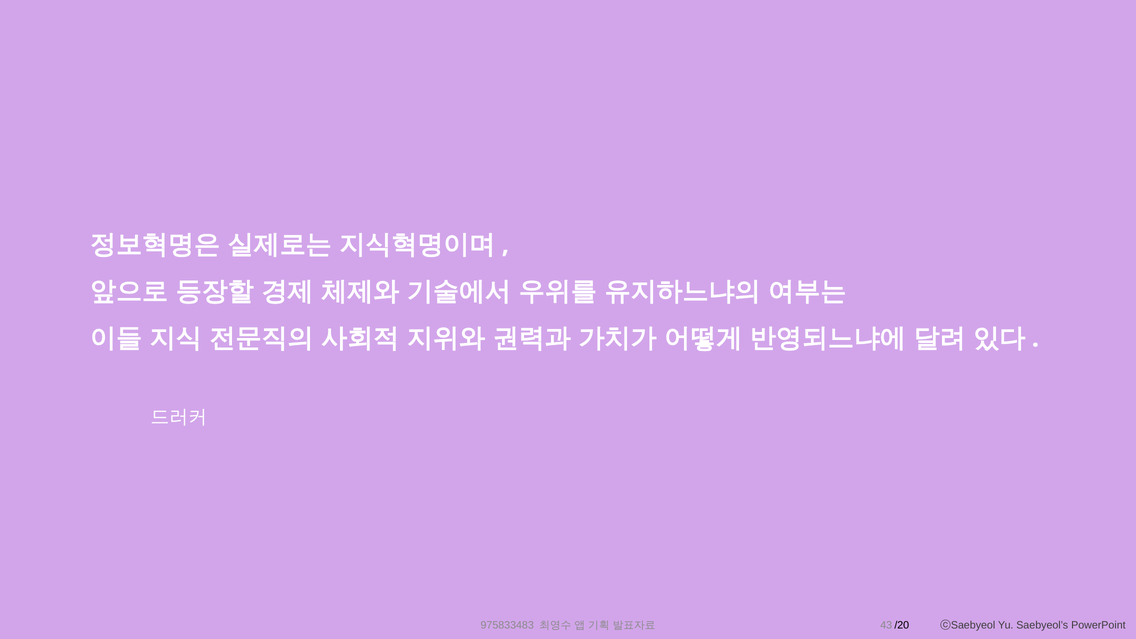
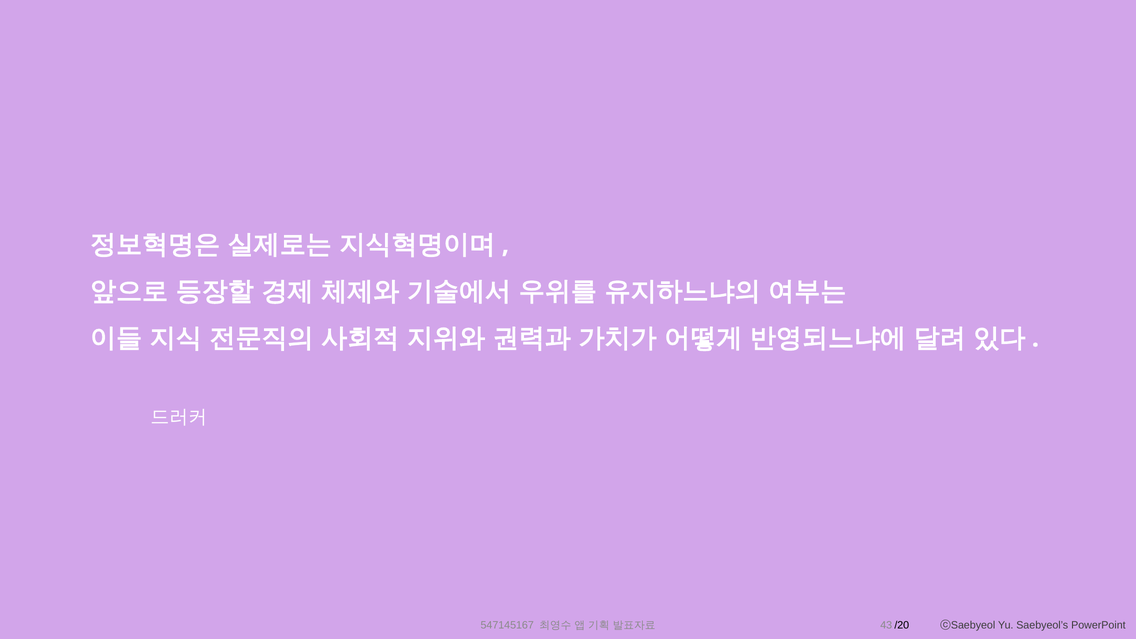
975833483: 975833483 -> 547145167
